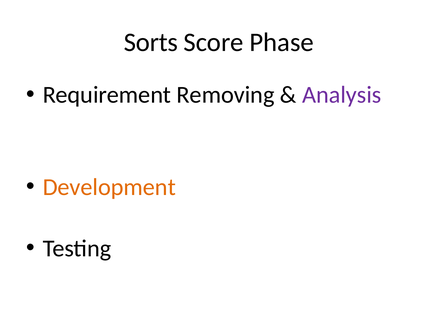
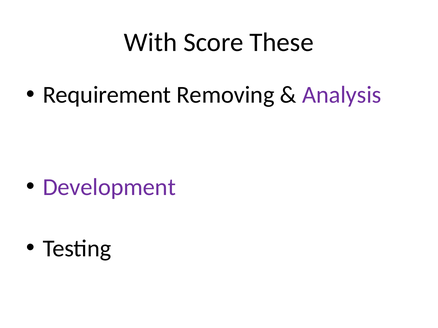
Sorts: Sorts -> With
Phase: Phase -> These
Development colour: orange -> purple
